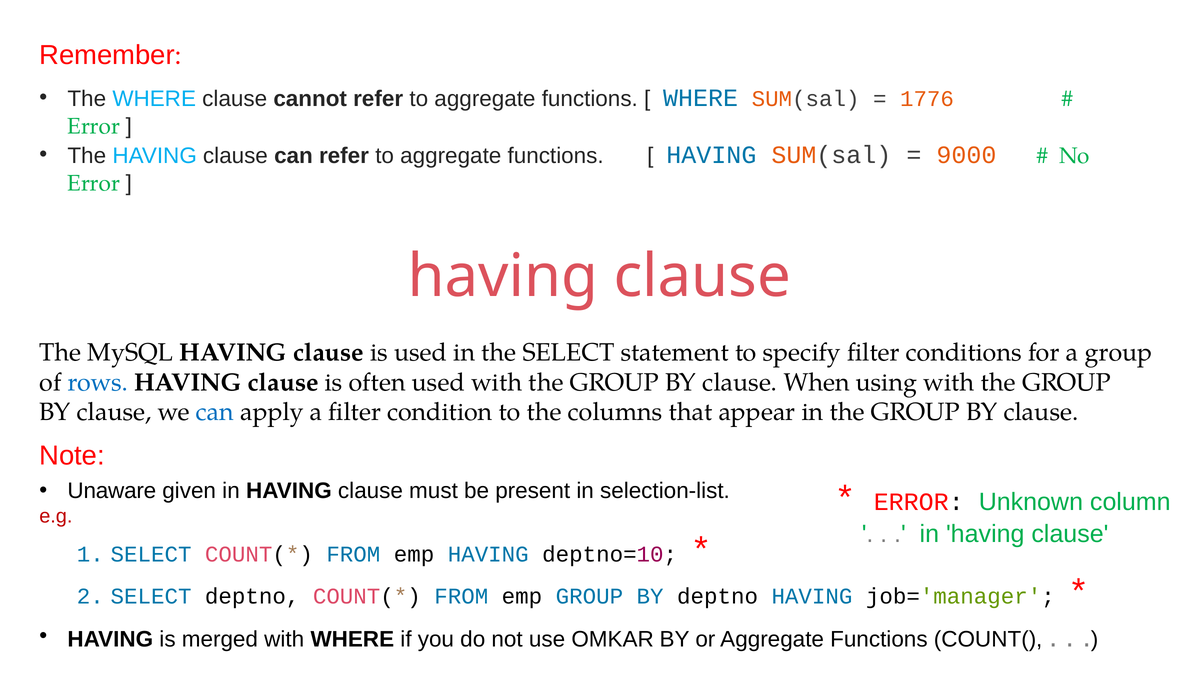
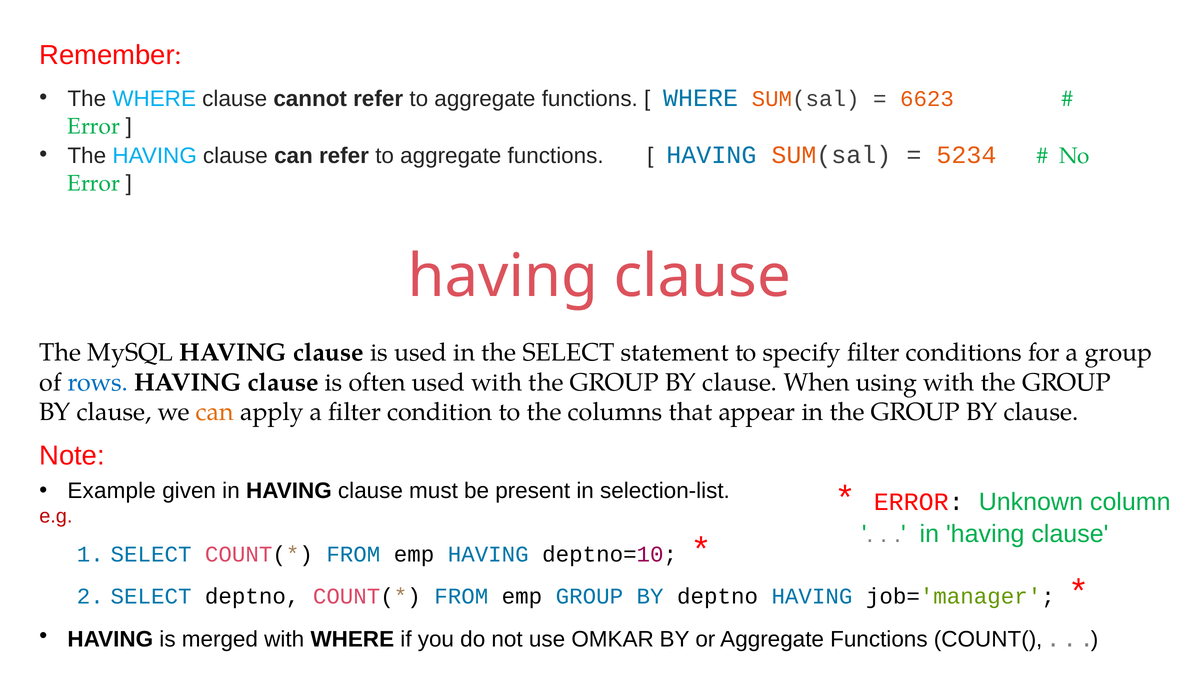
1776: 1776 -> 6623
9000: 9000 -> 5234
can at (215, 413) colour: blue -> orange
Unaware: Unaware -> Example
